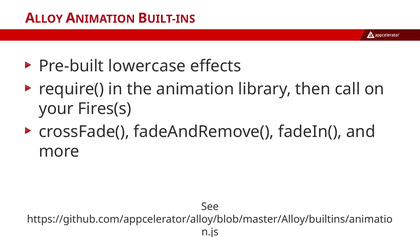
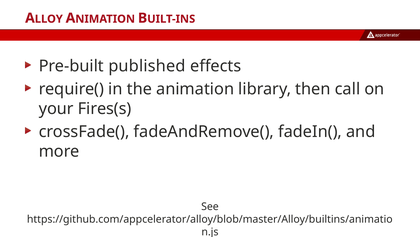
lowercase: lowercase -> published
